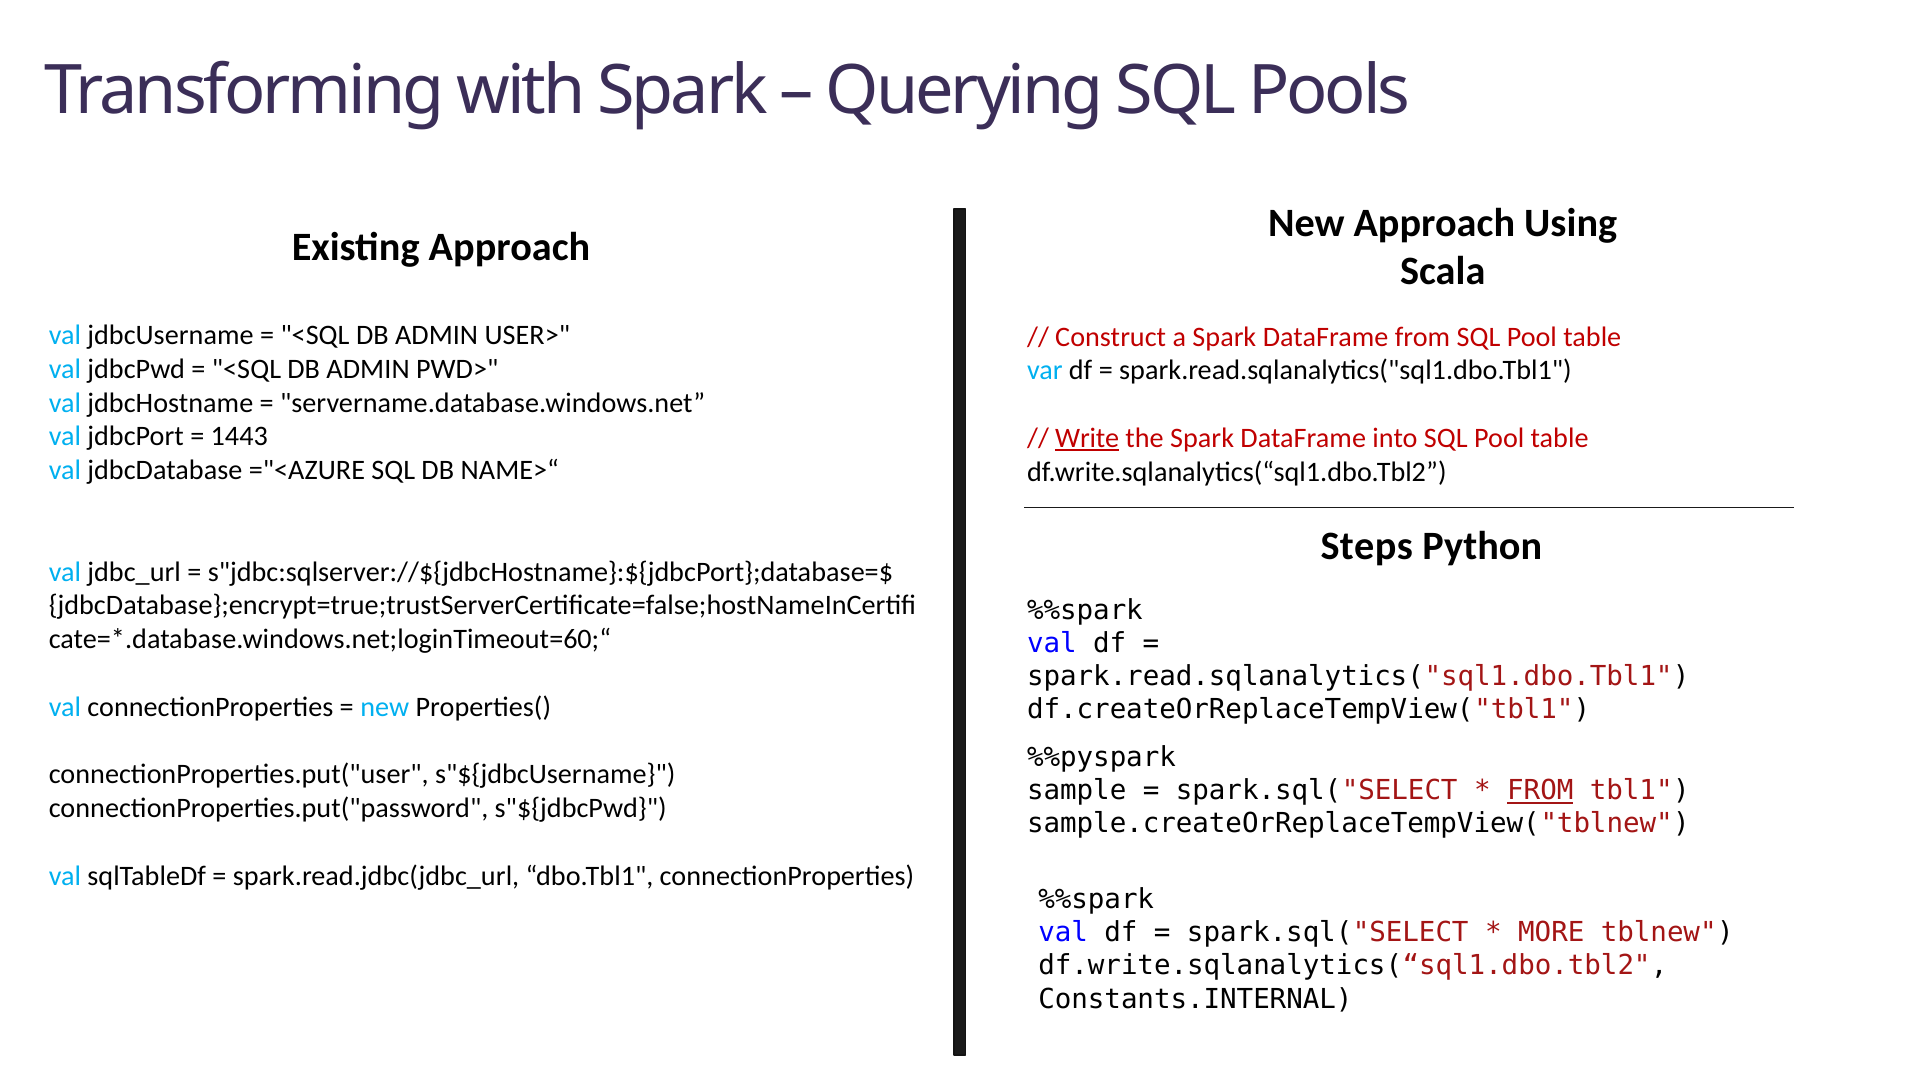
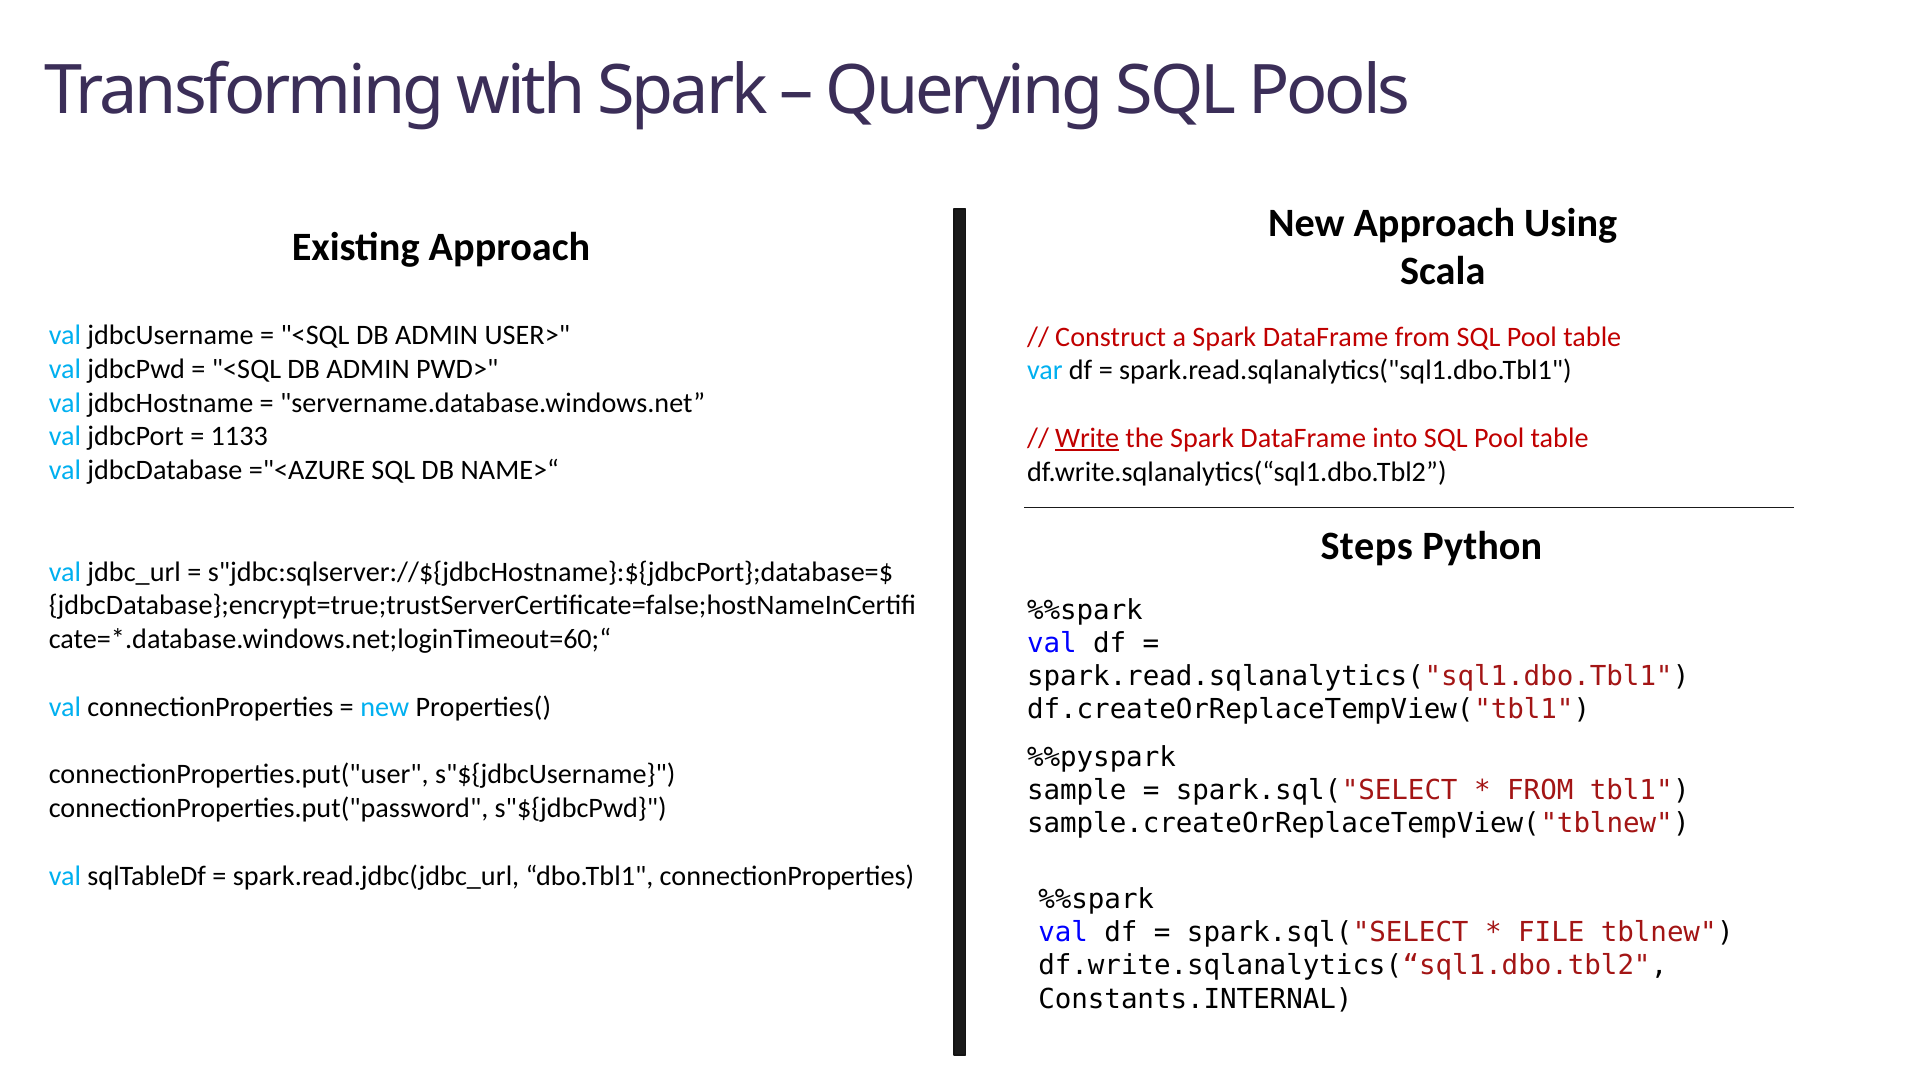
1443: 1443 -> 1133
FROM at (1540, 791) underline: present -> none
MORE: MORE -> FILE
